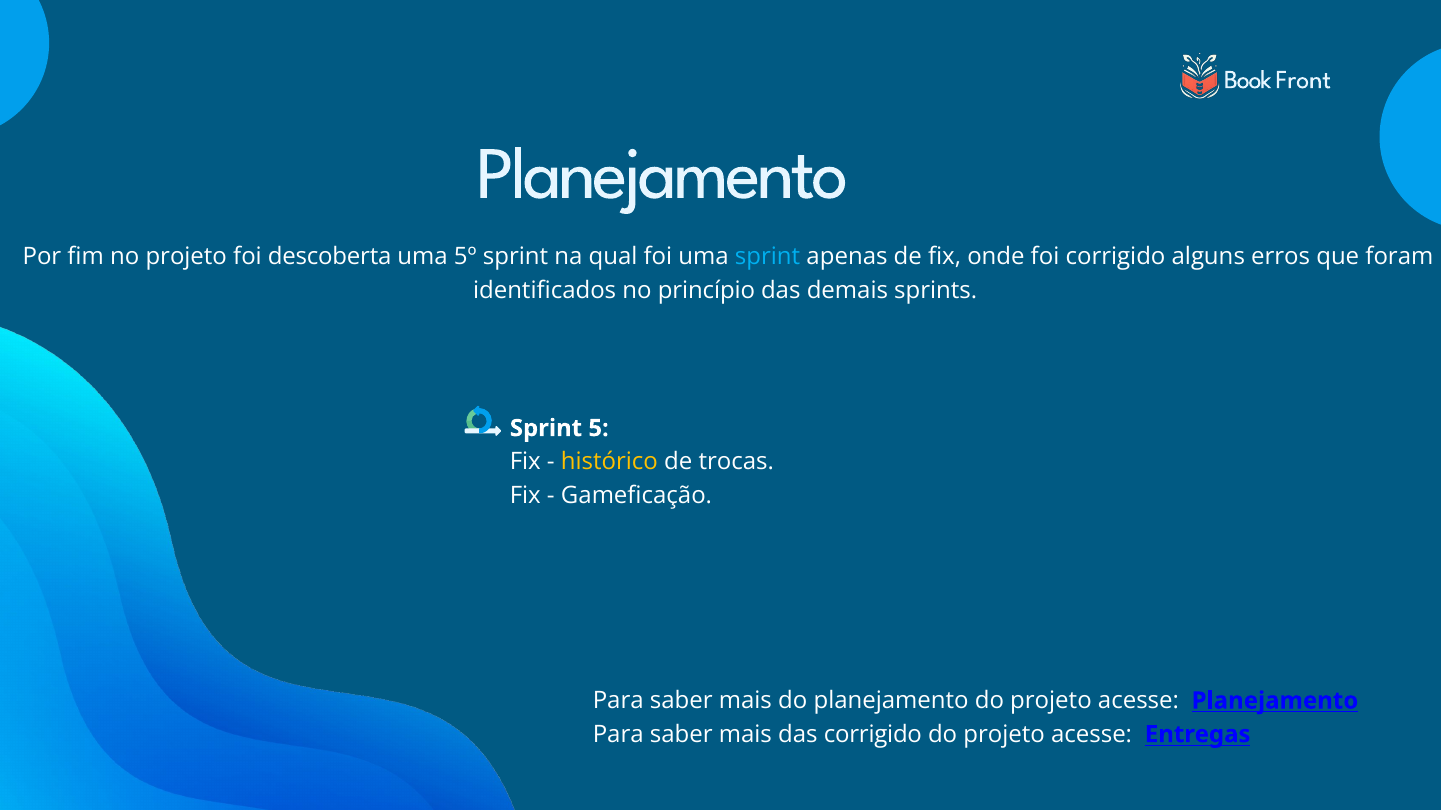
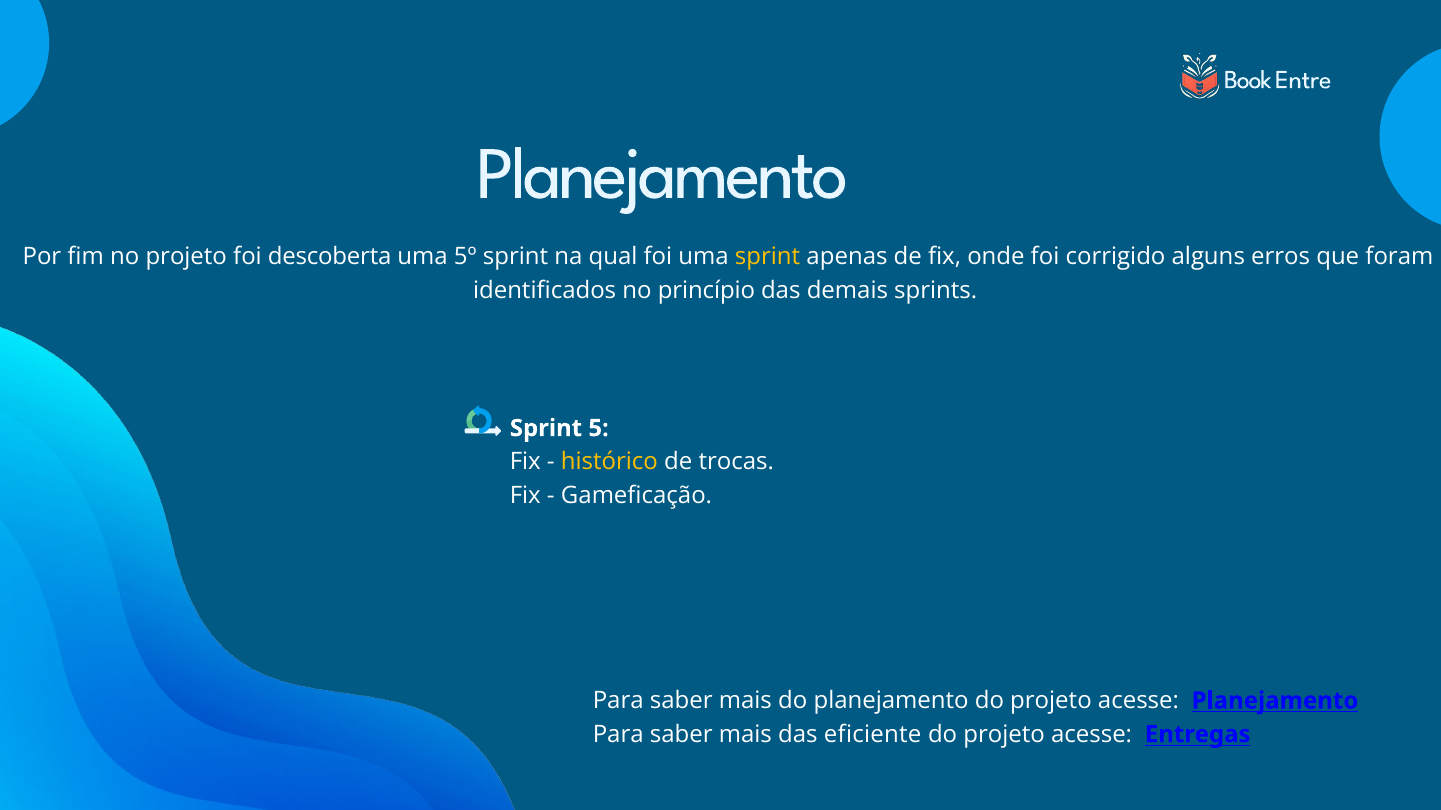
Front: Front -> Entre
sprint at (768, 257) colour: light blue -> yellow
das corrigido: corrigido -> eficiente
